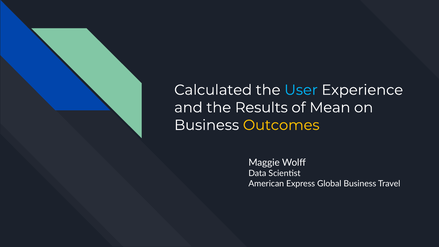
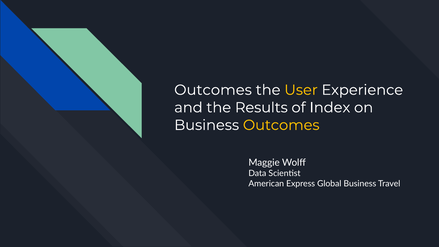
Calculated at (213, 90): Calculated -> Outcomes
User colour: light blue -> yellow
Mean: Mean -> Index
